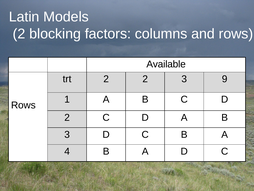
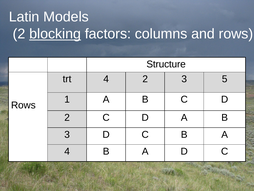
blocking underline: none -> present
Available: Available -> Structure
trt 2: 2 -> 4
9: 9 -> 5
